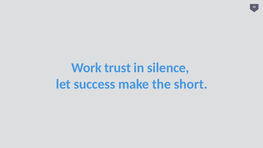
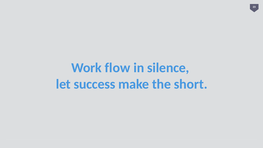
trust: trust -> flow
